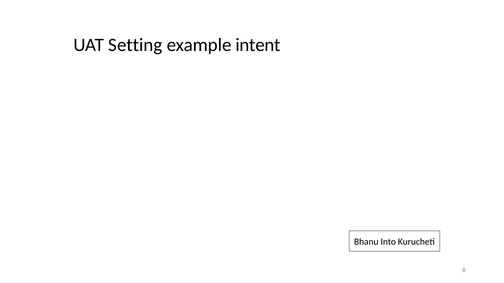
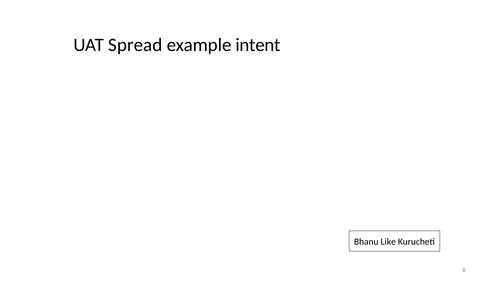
Setting: Setting -> Spread
Into: Into -> Like
